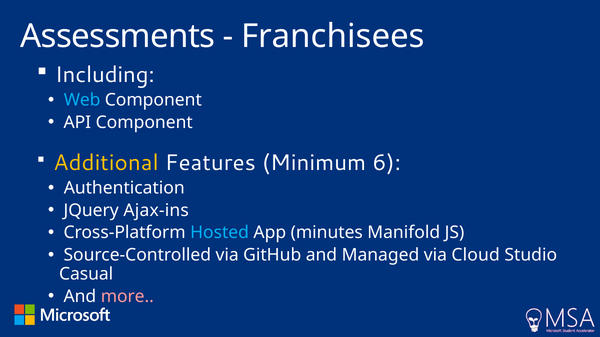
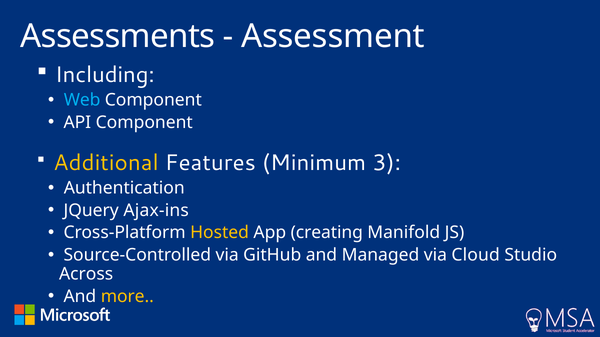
Franchisees: Franchisees -> Assessment
6: 6 -> 3
Hosted colour: light blue -> yellow
minutes: minutes -> creating
Casual: Casual -> Across
more colour: pink -> yellow
